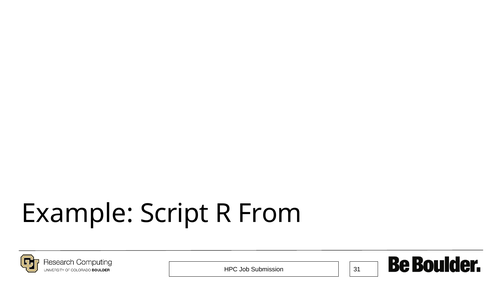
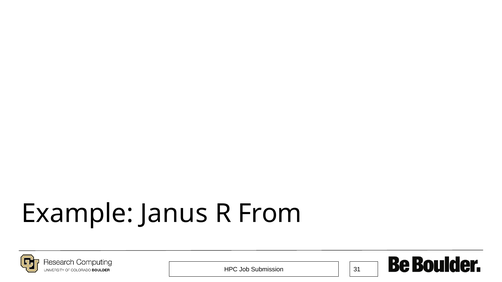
Script: Script -> Janus
